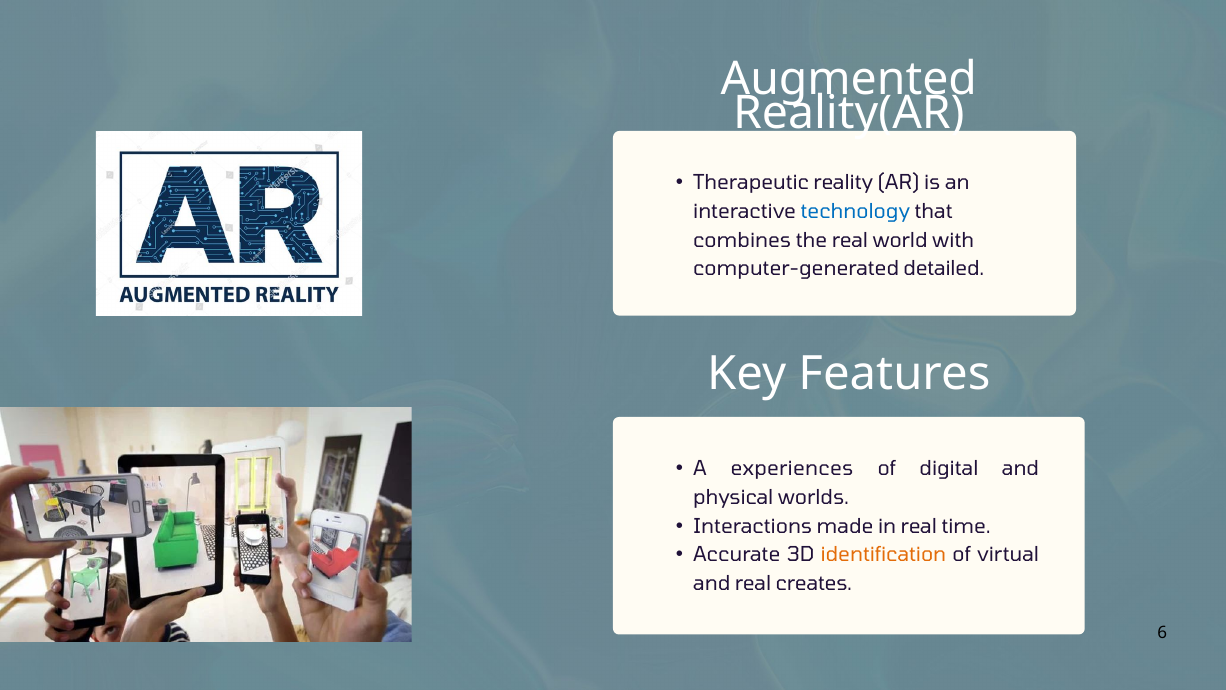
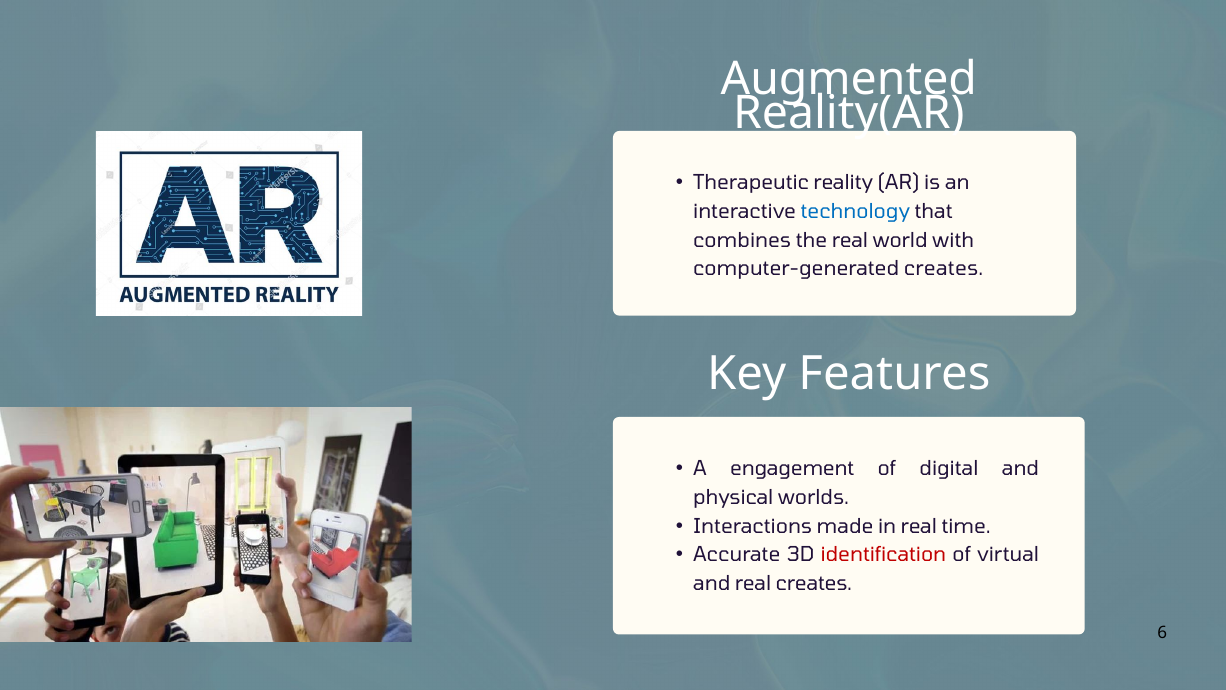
computer-generated detailed: detailed -> creates
experiences: experiences -> engagement
identification colour: orange -> red
